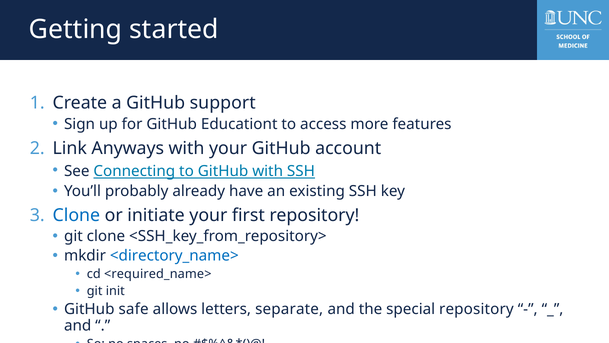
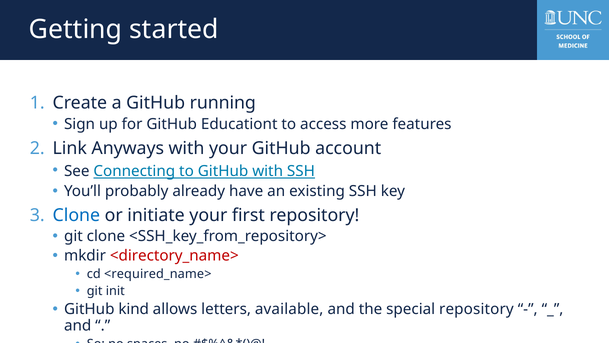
support: support -> running
<directory_name> colour: blue -> red
safe: safe -> kind
separate: separate -> available
